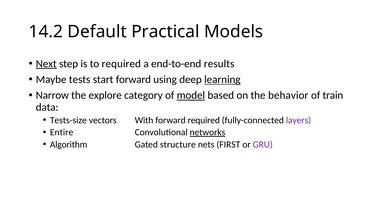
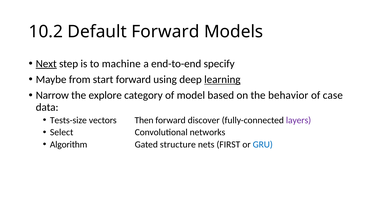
14.2: 14.2 -> 10.2
Default Practical: Practical -> Forward
to required: required -> machine
results: results -> specify
tests: tests -> from
model underline: present -> none
train: train -> case
With: With -> Then
forward required: required -> discover
Entire: Entire -> Select
networks underline: present -> none
GRU colour: purple -> blue
